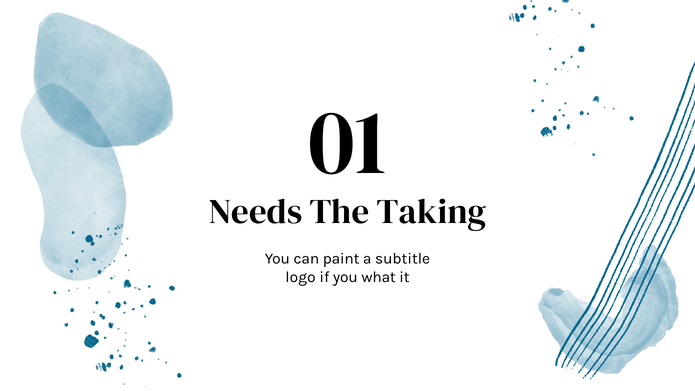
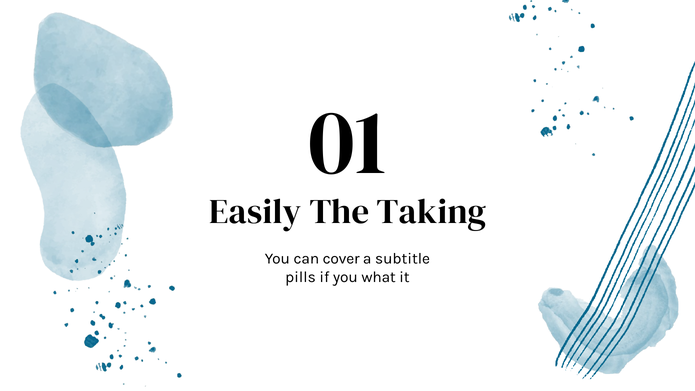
Needs: Needs -> Easily
paint: paint -> cover
logo: logo -> pills
